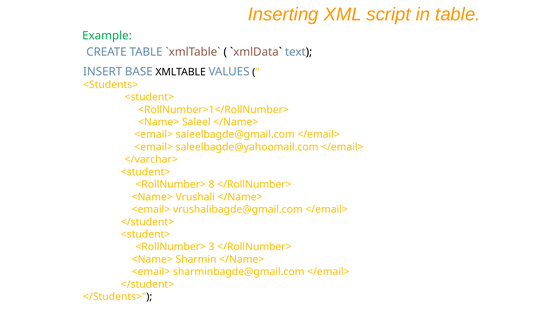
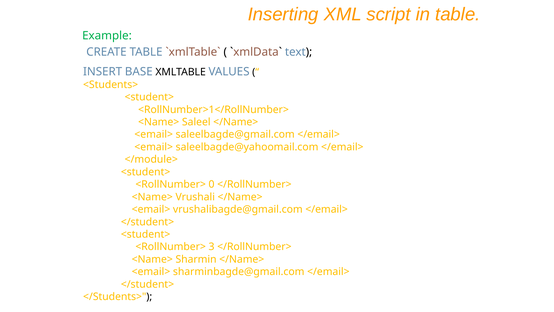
</varchar>: </varchar> -> </module>
8: 8 -> 0
